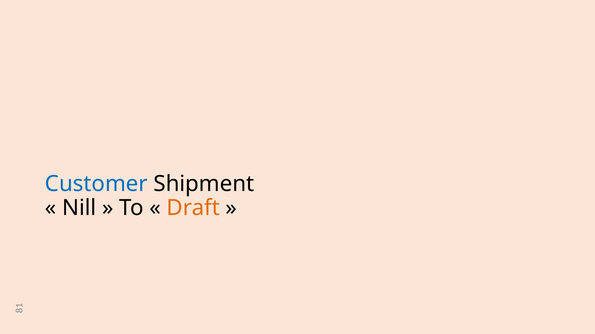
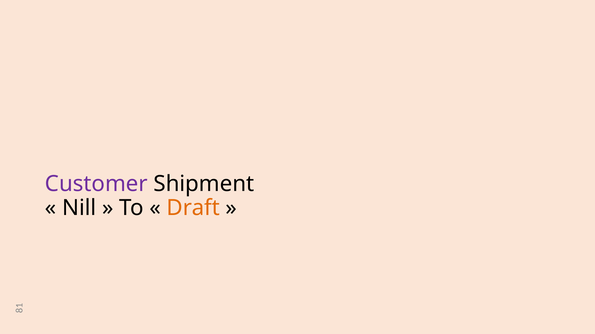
Customer colour: blue -> purple
